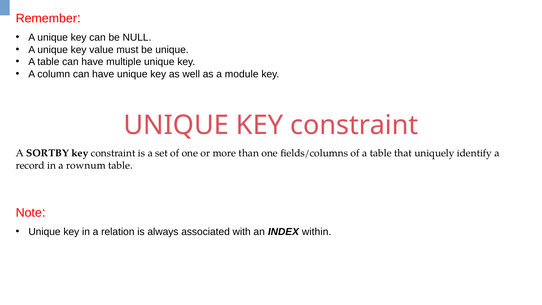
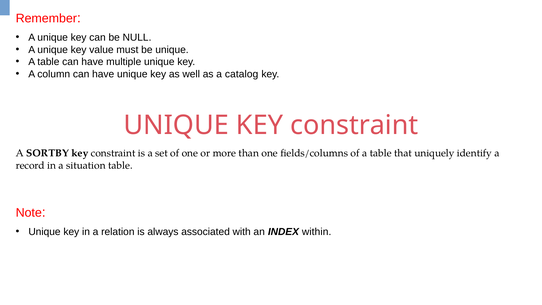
module: module -> catalog
rownum: rownum -> situation
